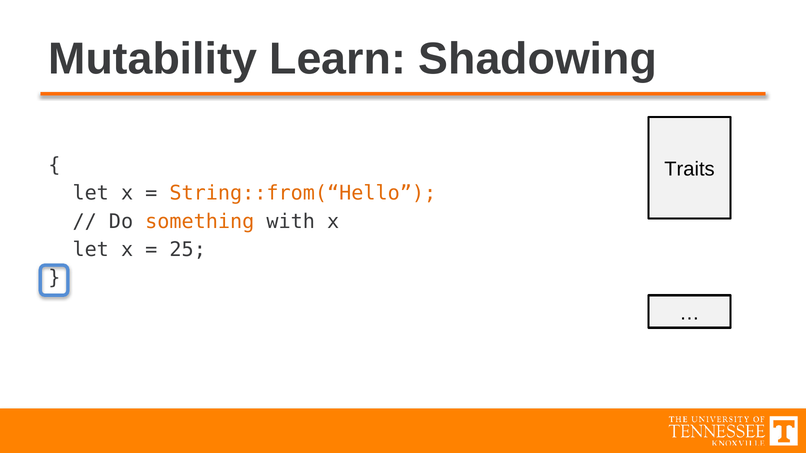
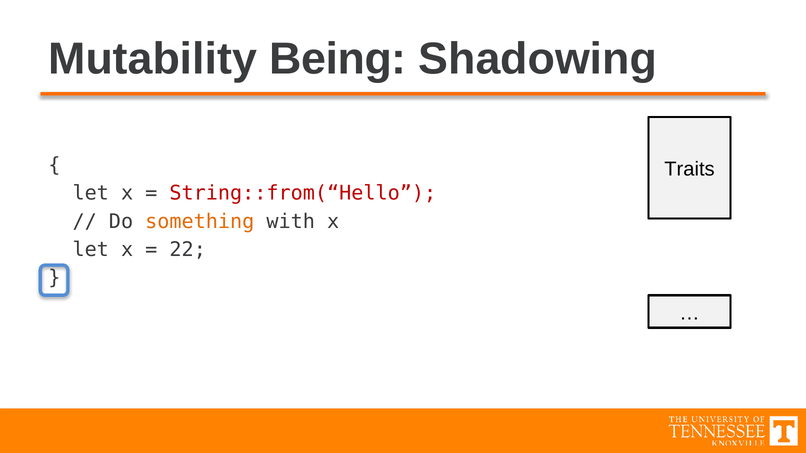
Learn: Learn -> Being
String::from(“Hello colour: orange -> red
25: 25 -> 22
